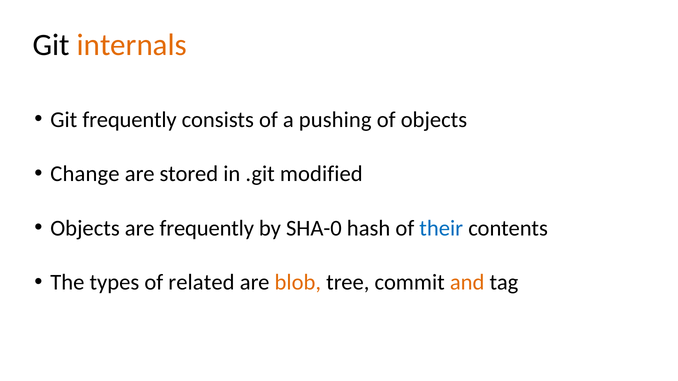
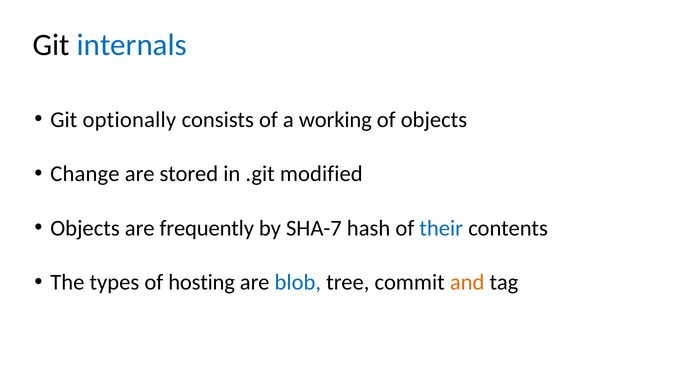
internals colour: orange -> blue
Git frequently: frequently -> optionally
pushing: pushing -> working
SHA-0: SHA-0 -> SHA-7
related: related -> hosting
blob colour: orange -> blue
